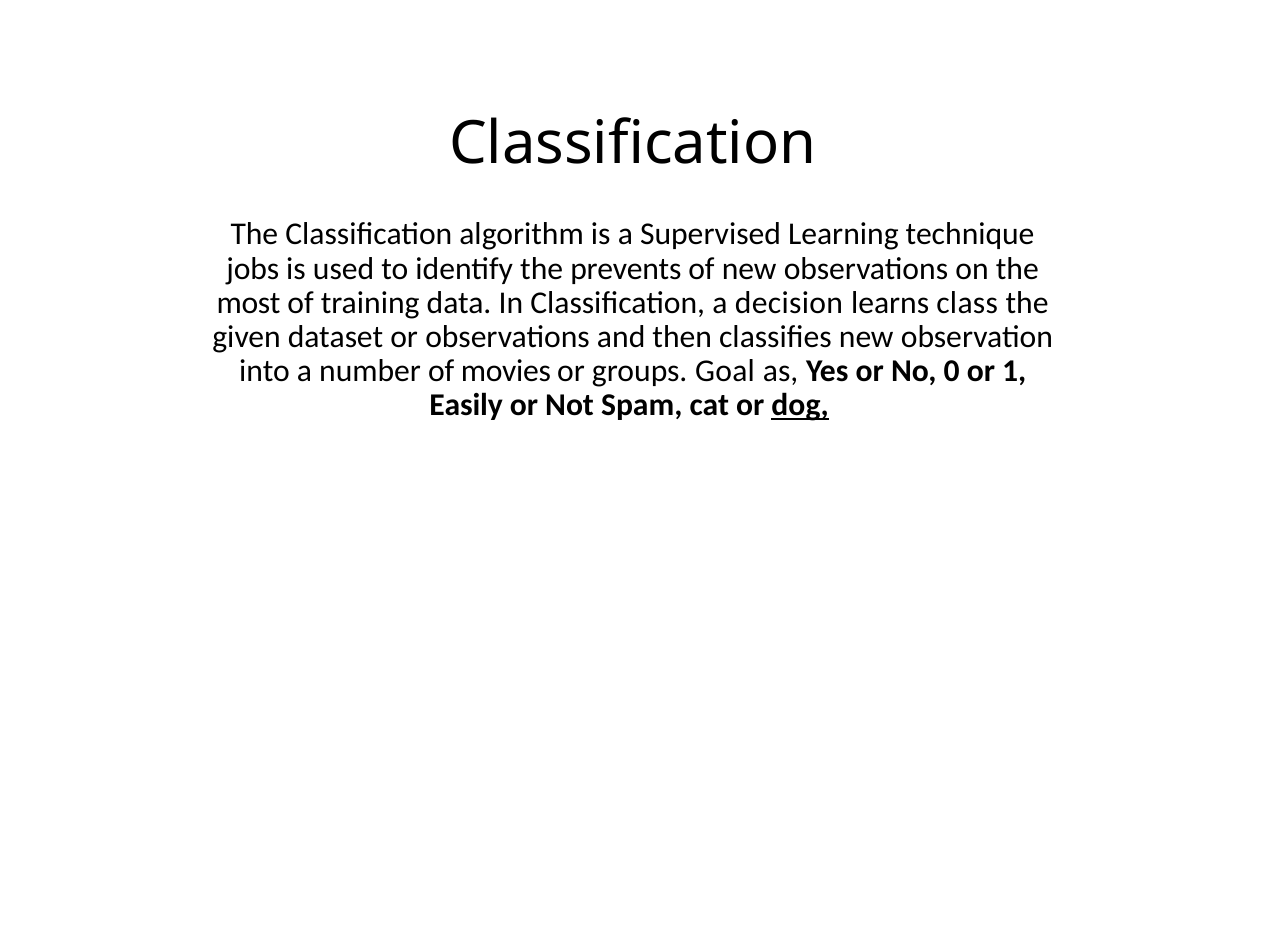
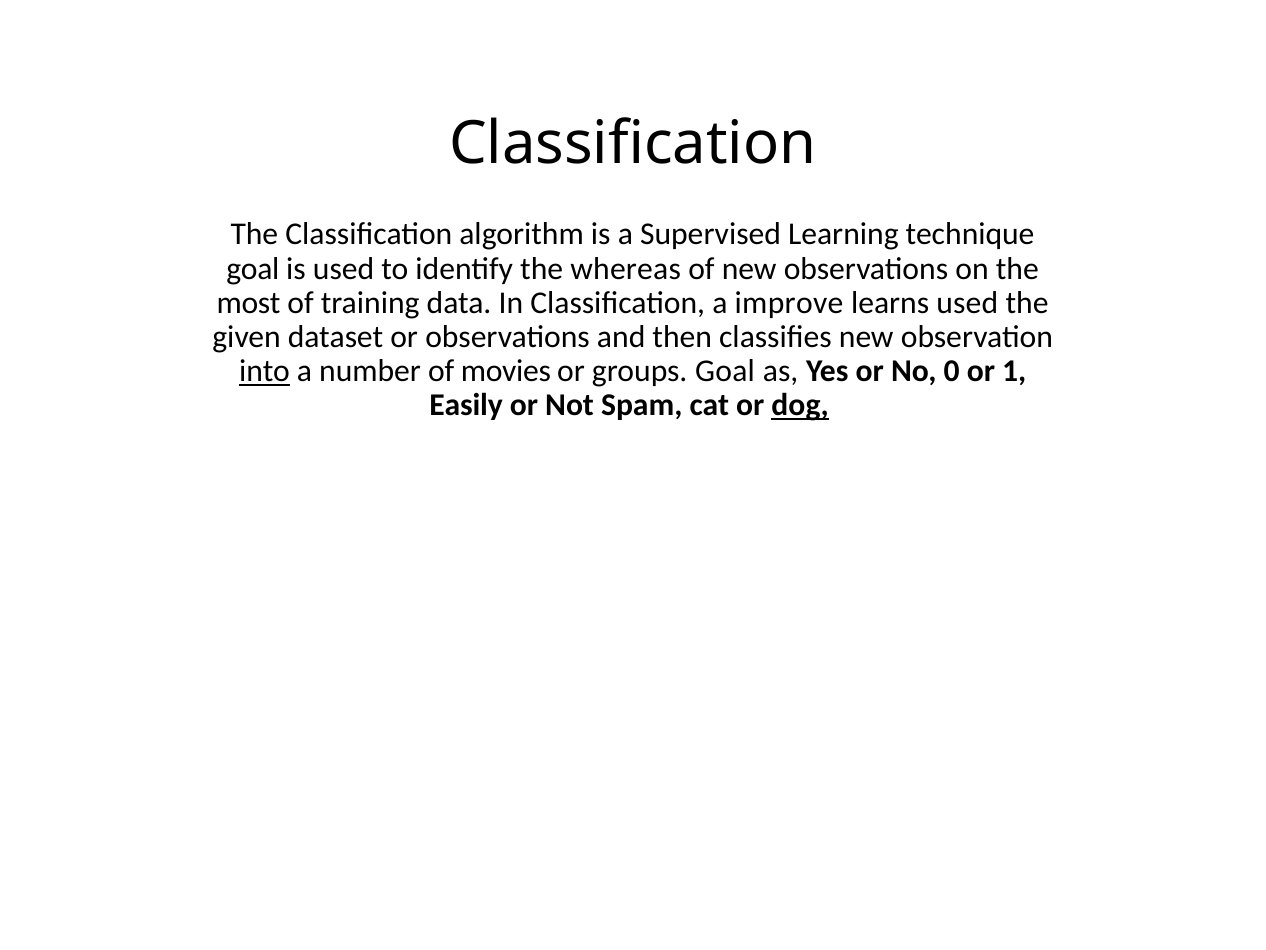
jobs at (253, 268): jobs -> goal
prevents: prevents -> whereas
decision: decision -> improve
learns class: class -> used
into underline: none -> present
